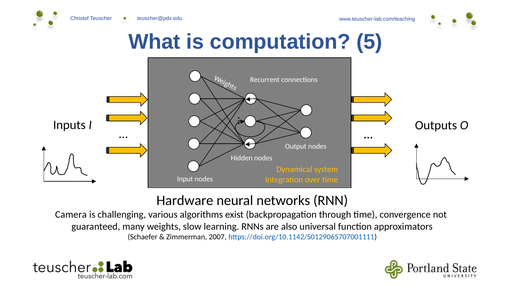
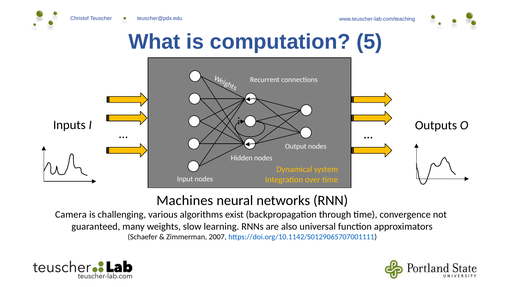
Hardware: Hardware -> Machines
